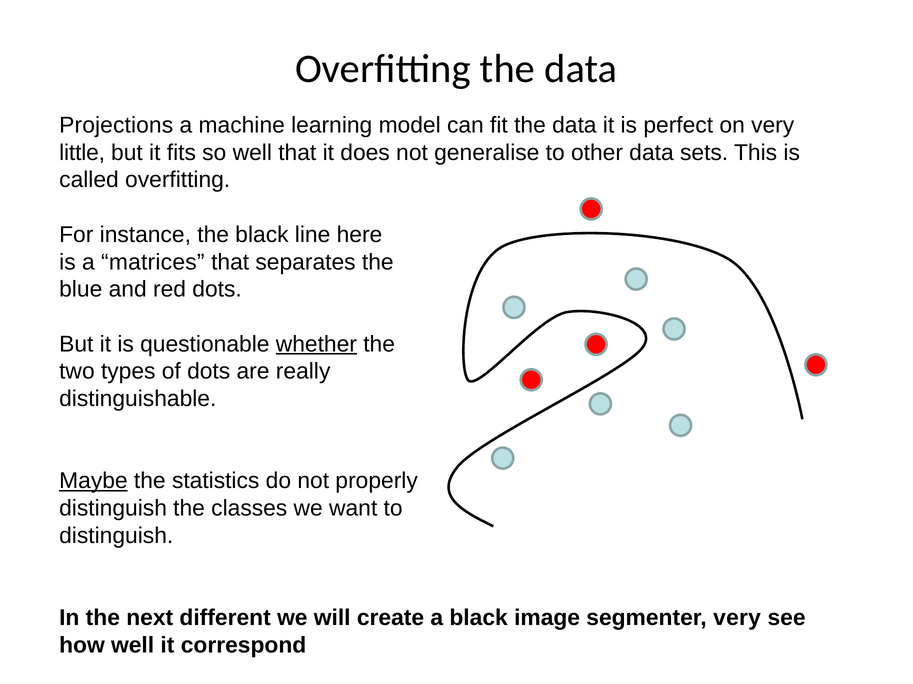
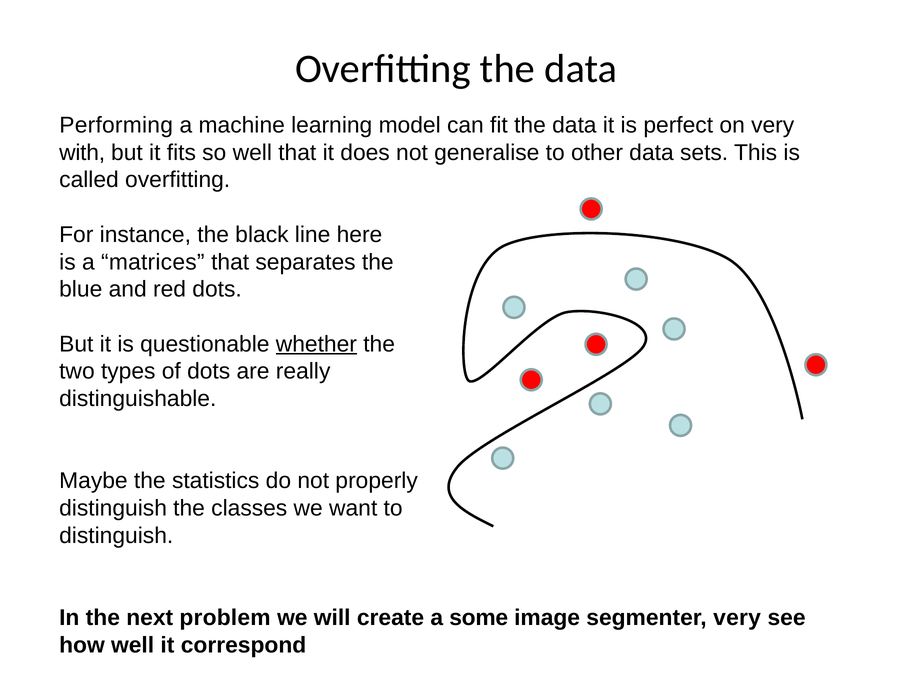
Projections: Projections -> Performing
little: little -> with
Maybe underline: present -> none
different: different -> problem
a black: black -> some
